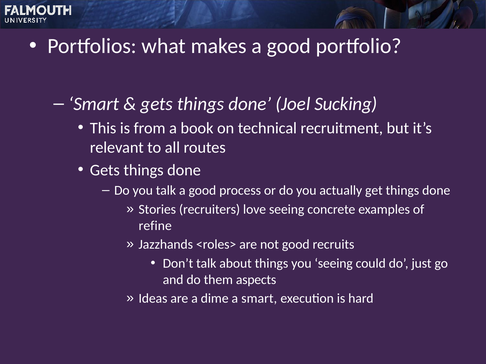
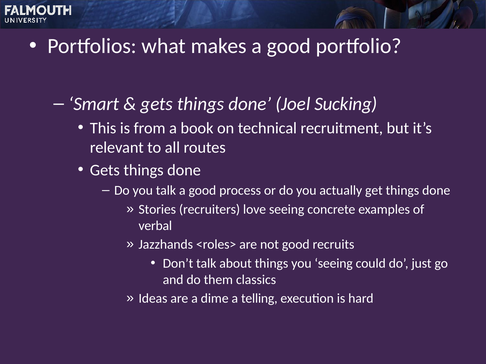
refine: refine -> verbal
aspects: aspects -> classics
a smart: smart -> telling
